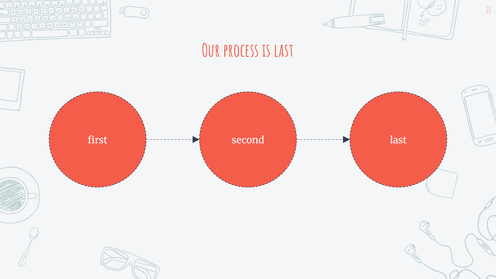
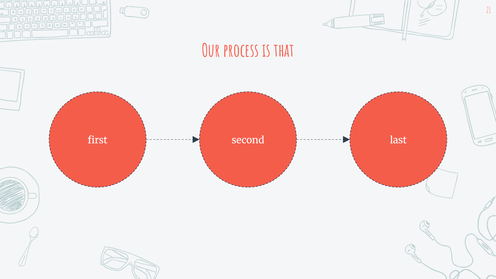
is last: last -> that
